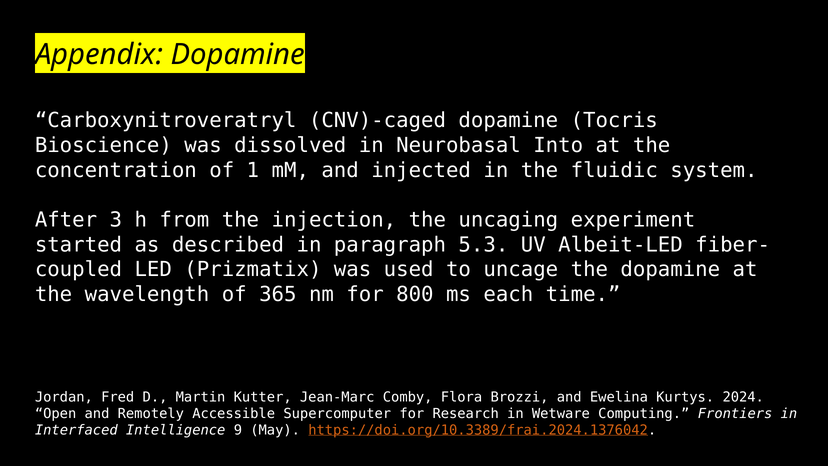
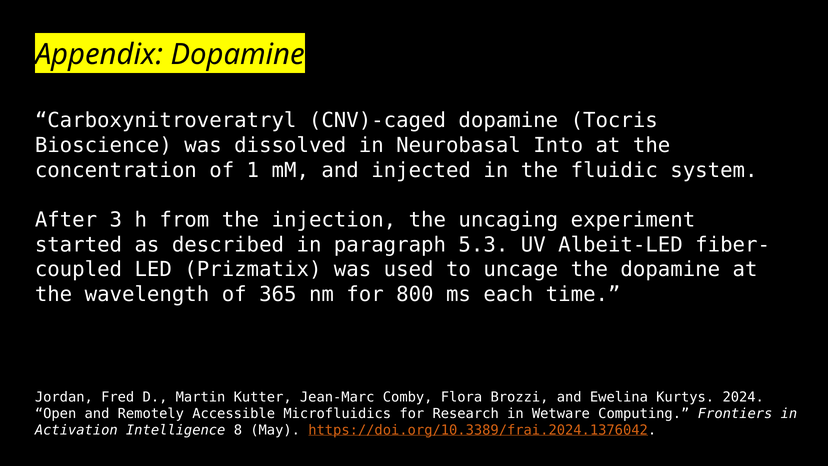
Supercomputer: Supercomputer -> Microfluidics
Interfaced: Interfaced -> Activation
9: 9 -> 8
